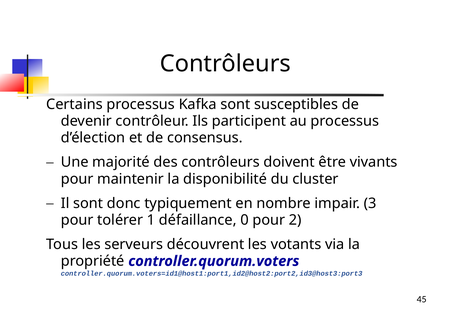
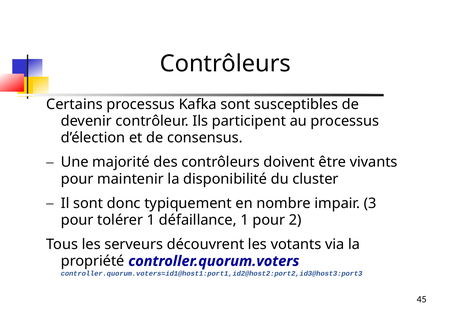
défaillance 0: 0 -> 1
